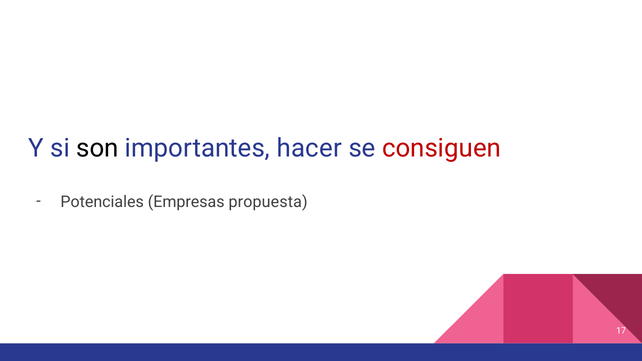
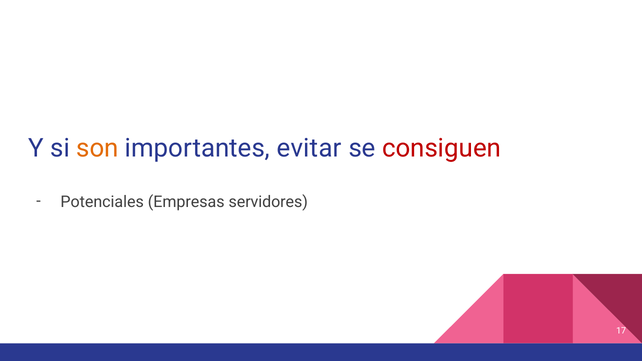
son colour: black -> orange
hacer: hacer -> evitar
propuesta: propuesta -> servidores
